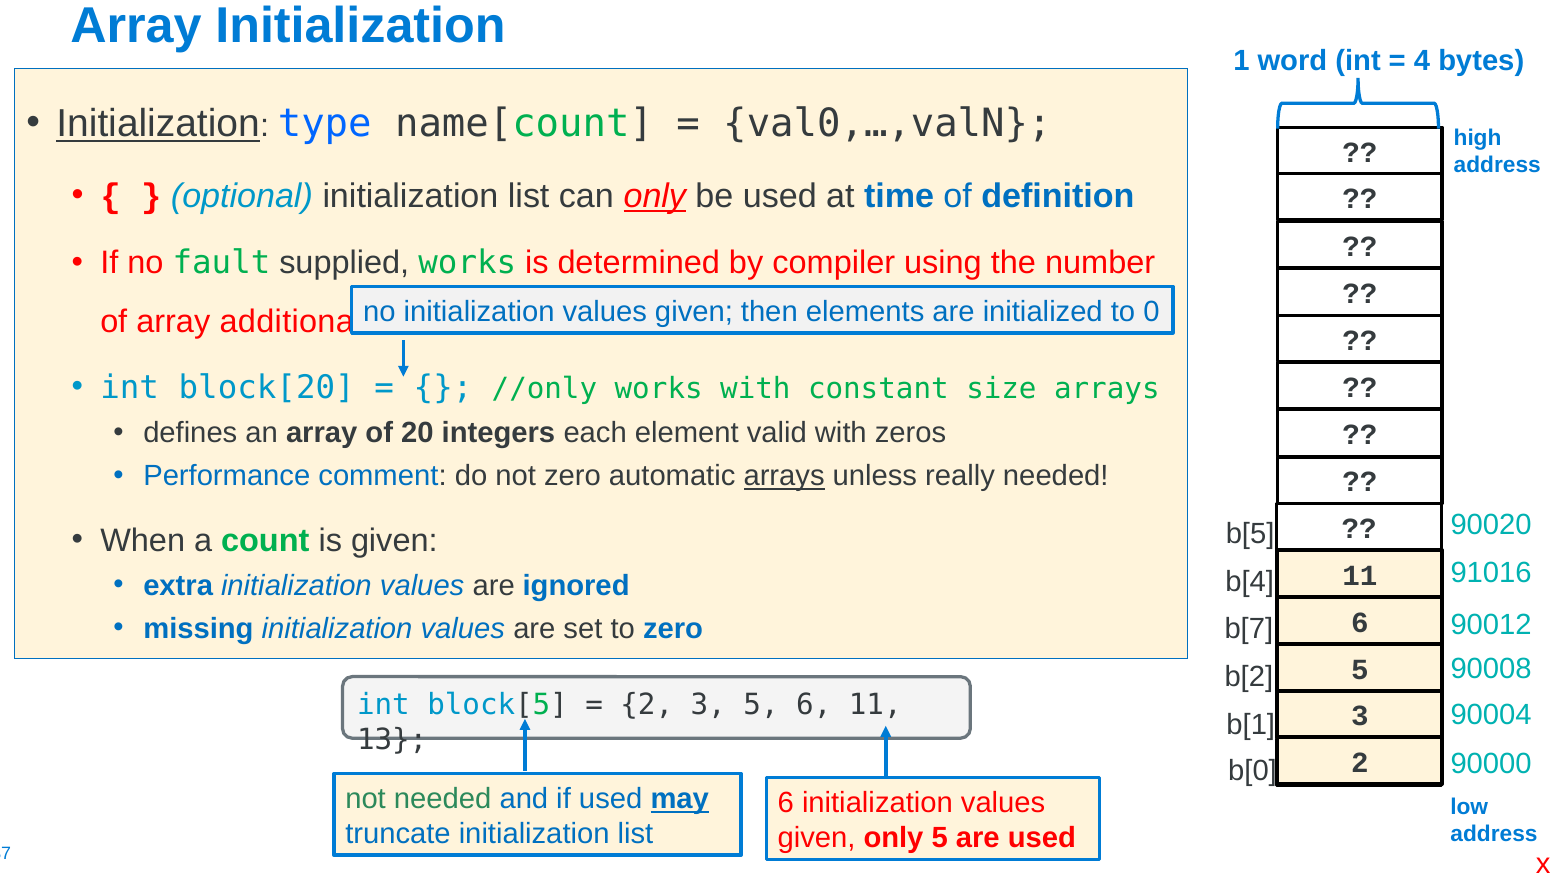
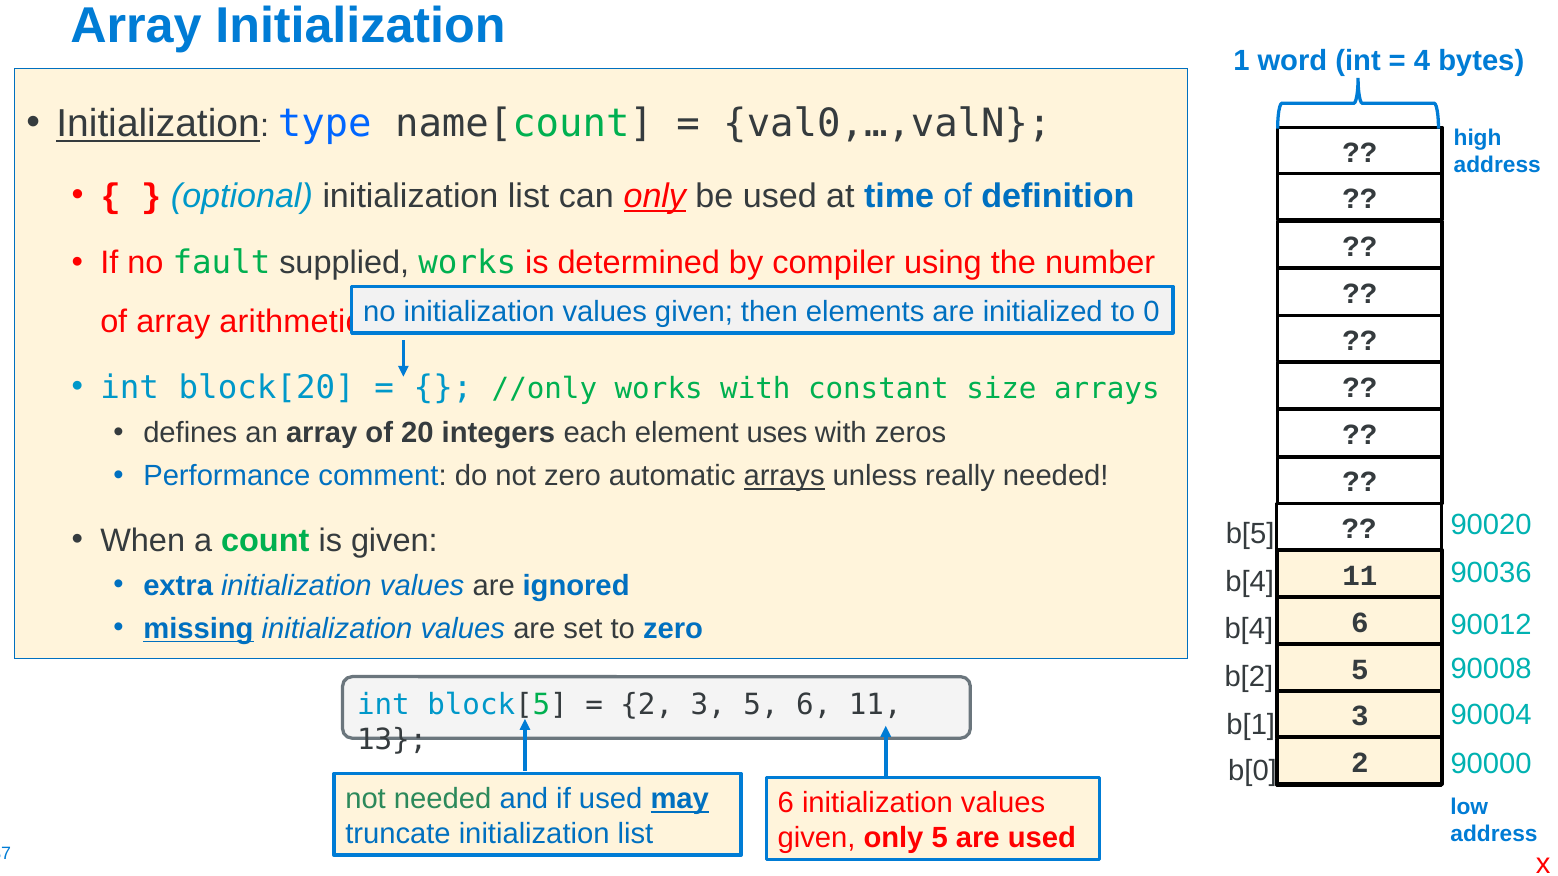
additional: additional -> arithmetic
valid: valid -> uses
91016: 91016 -> 90036
missing underline: none -> present
b[7 at (1249, 629): b[7 -> b[4
